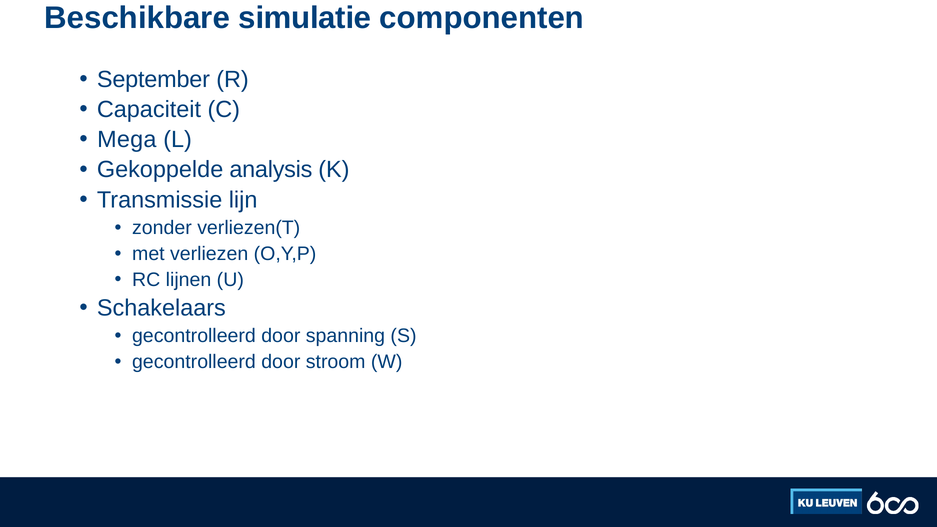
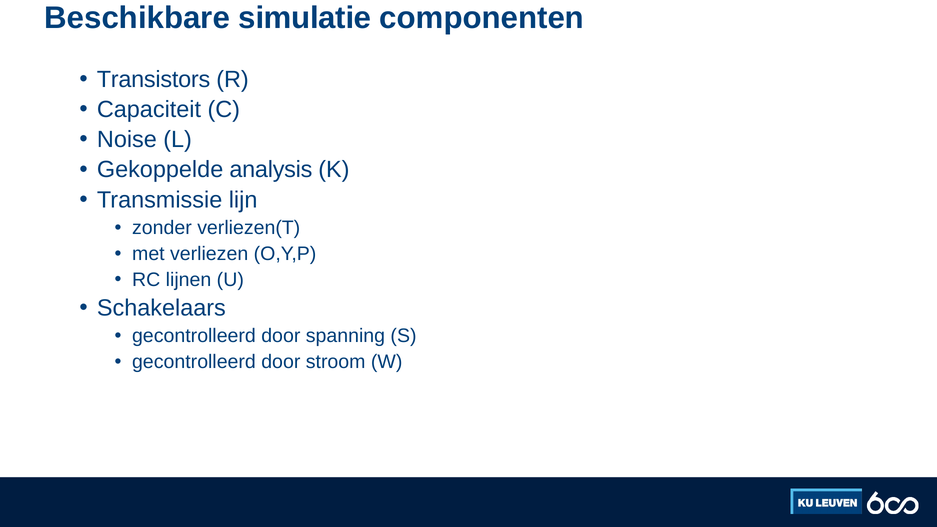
September: September -> Transistors
Mega: Mega -> Noise
